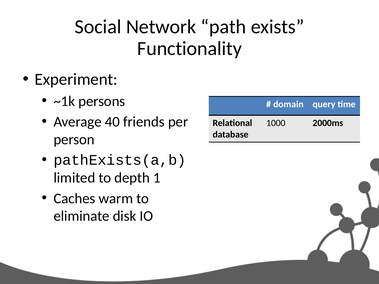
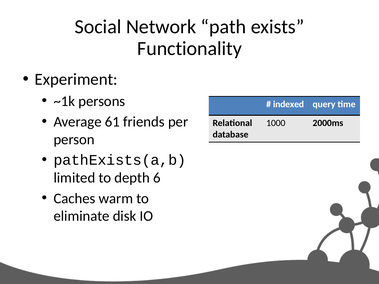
domain: domain -> indexed
40: 40 -> 61
1: 1 -> 6
